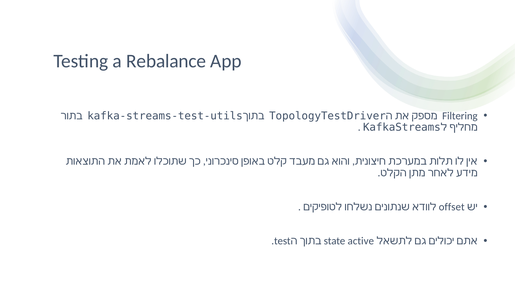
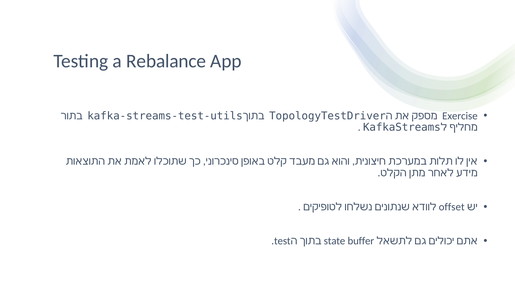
Filtering: Filtering -> Exercise
active: active -> buffer
